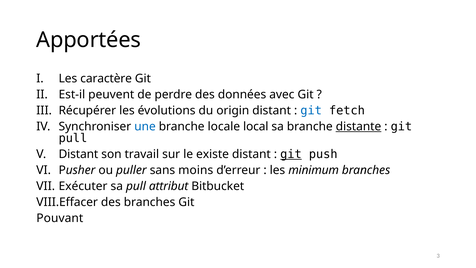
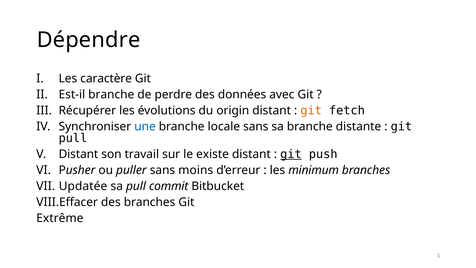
Apportées: Apportées -> Dépendre
Est-il peuvent: peuvent -> branche
git at (311, 110) colour: blue -> orange
locale local: local -> sans
distante underline: present -> none
Exécuter: Exécuter -> Updatée
attribut: attribut -> commit
Pouvant: Pouvant -> Extrême
